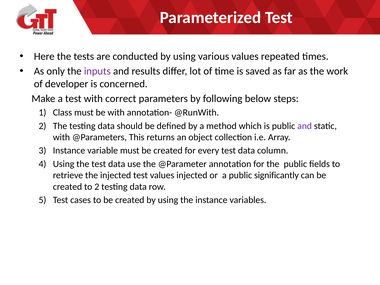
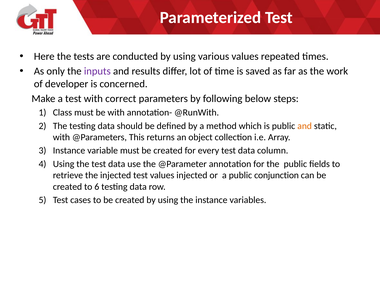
and at (305, 126) colour: purple -> orange
significantly: significantly -> conjunction
to 2: 2 -> 6
